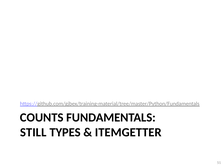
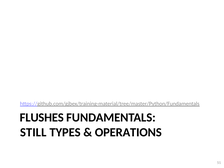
COUNTS: COUNTS -> FLUSHES
ITEMGETTER: ITEMGETTER -> OPERATIONS
